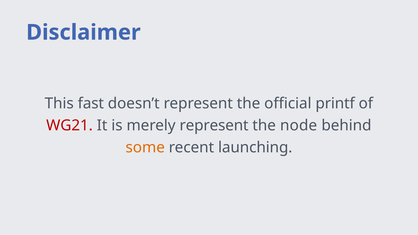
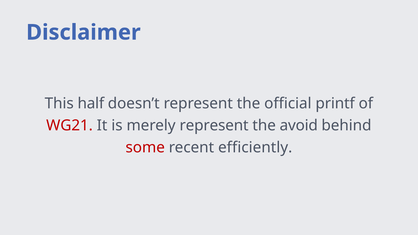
fast: fast -> half
node: node -> avoid
some colour: orange -> red
launching: launching -> efficiently
